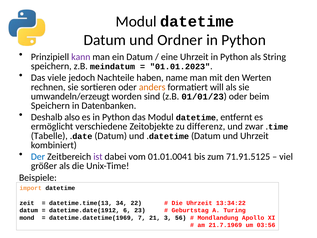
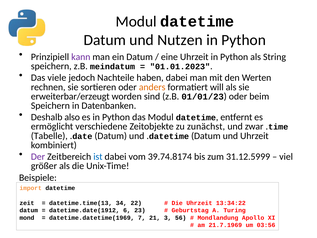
Ordner: Ordner -> Nutzen
haben name: name -> dabei
umwandeln/erzeugt: umwandeln/erzeugt -> erweiterbar/erzeugt
differenz: differenz -> zunächst
Der colour: blue -> purple
ist colour: purple -> blue
01.01.0041: 01.01.0041 -> 39.74.8174
71.91.5125: 71.91.5125 -> 31.12.5999
